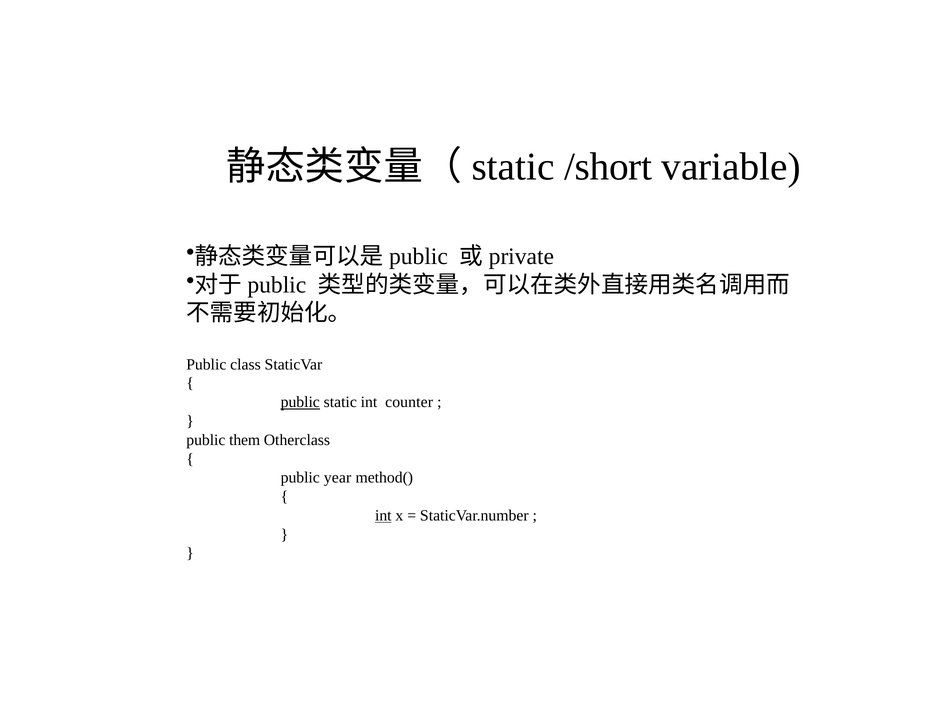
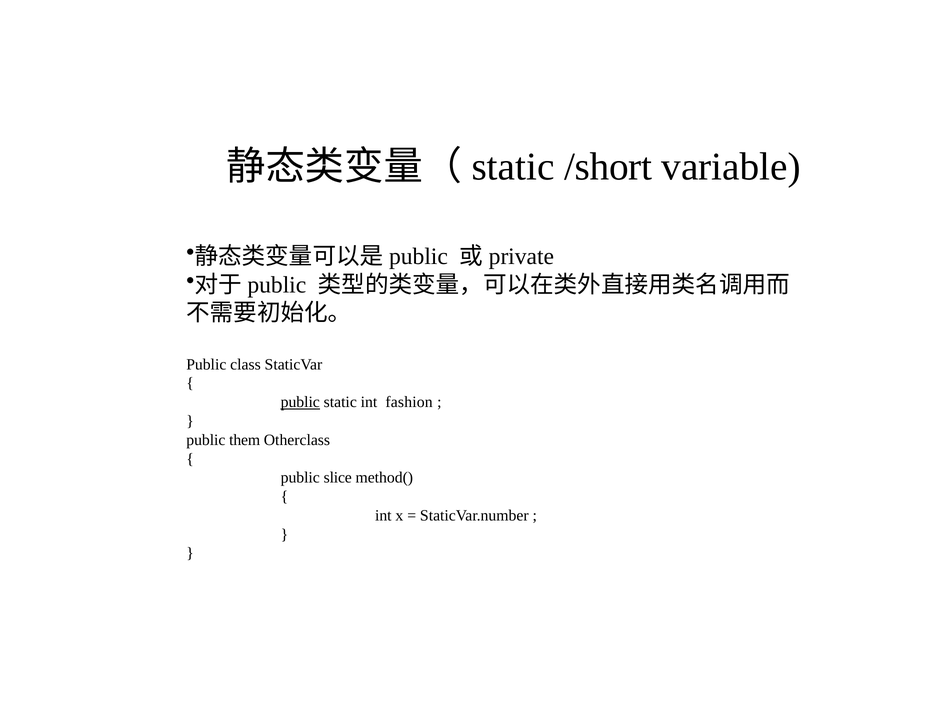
counter: counter -> fashion
year: year -> slice
int at (383, 515) underline: present -> none
